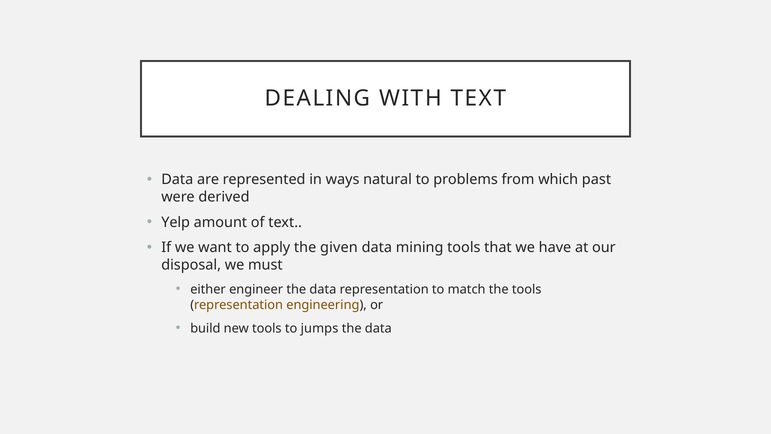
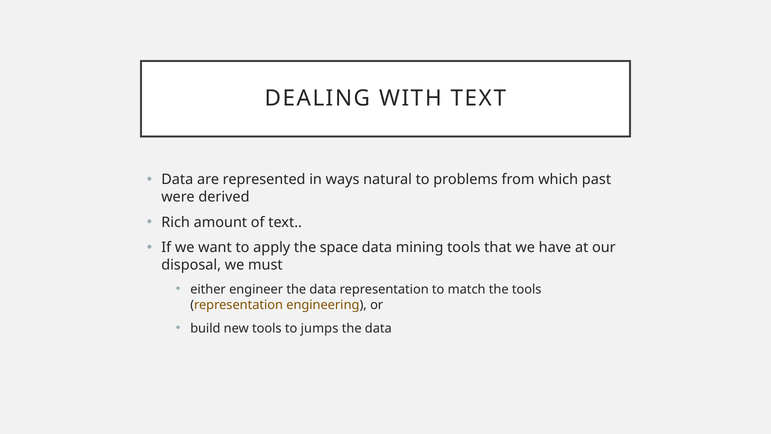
Yelp: Yelp -> Rich
given: given -> space
